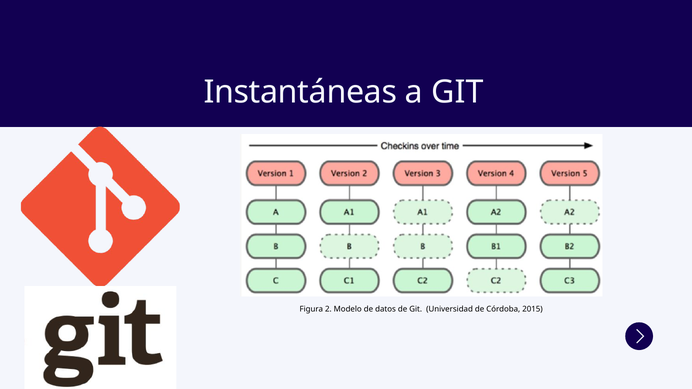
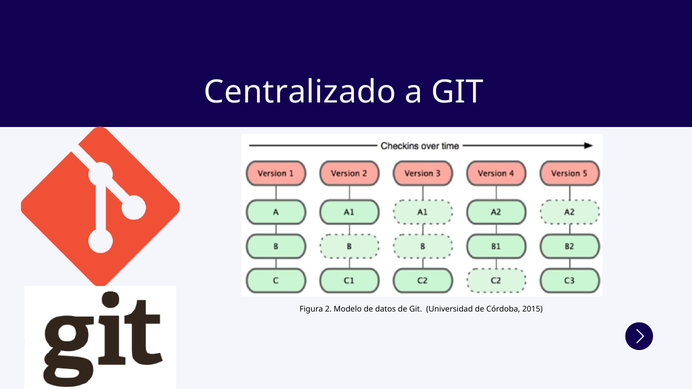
Instantáneas: Instantáneas -> Centralizado
